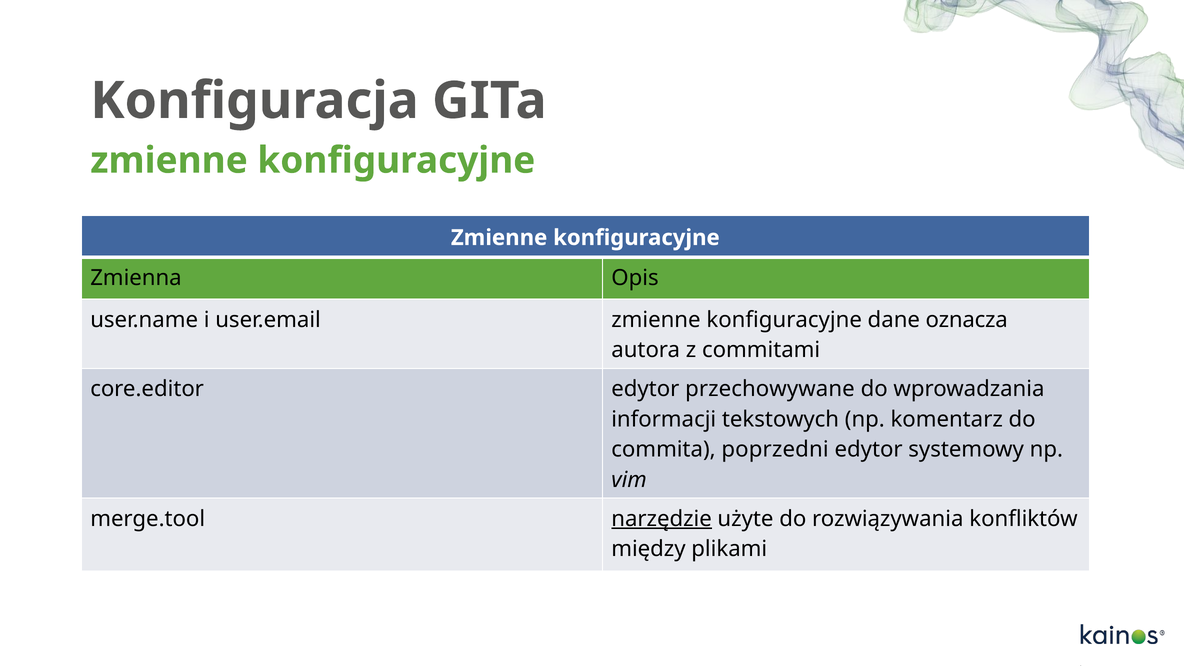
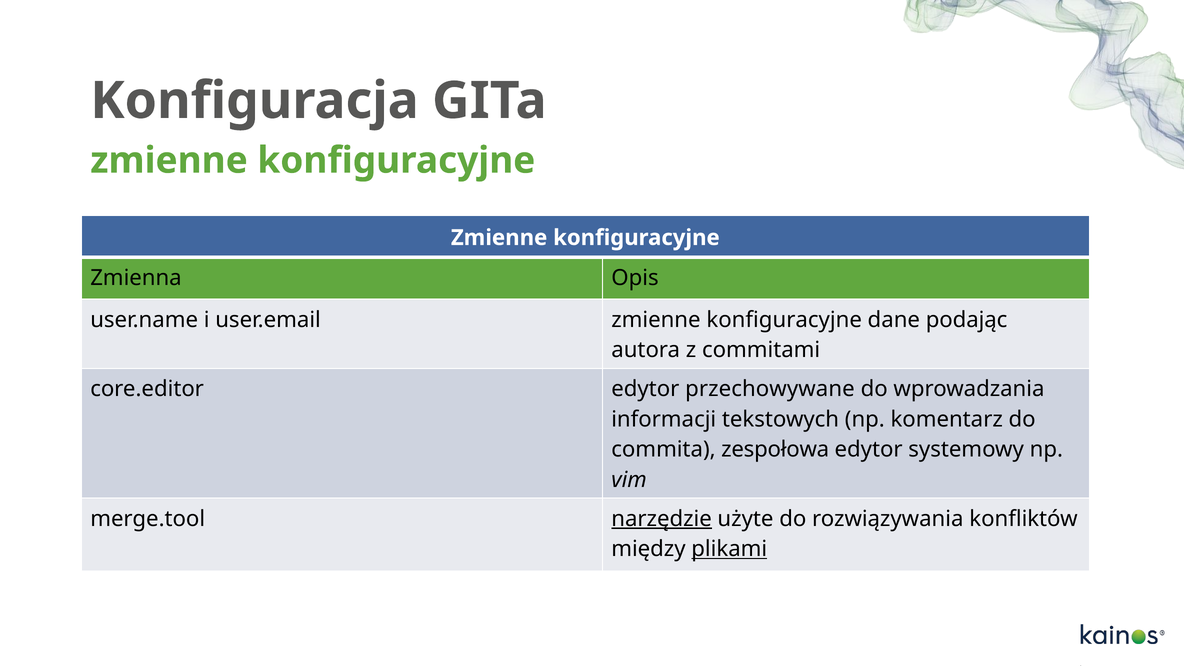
oznacza: oznacza -> podając
poprzedni: poprzedni -> zespołowa
plikami underline: none -> present
